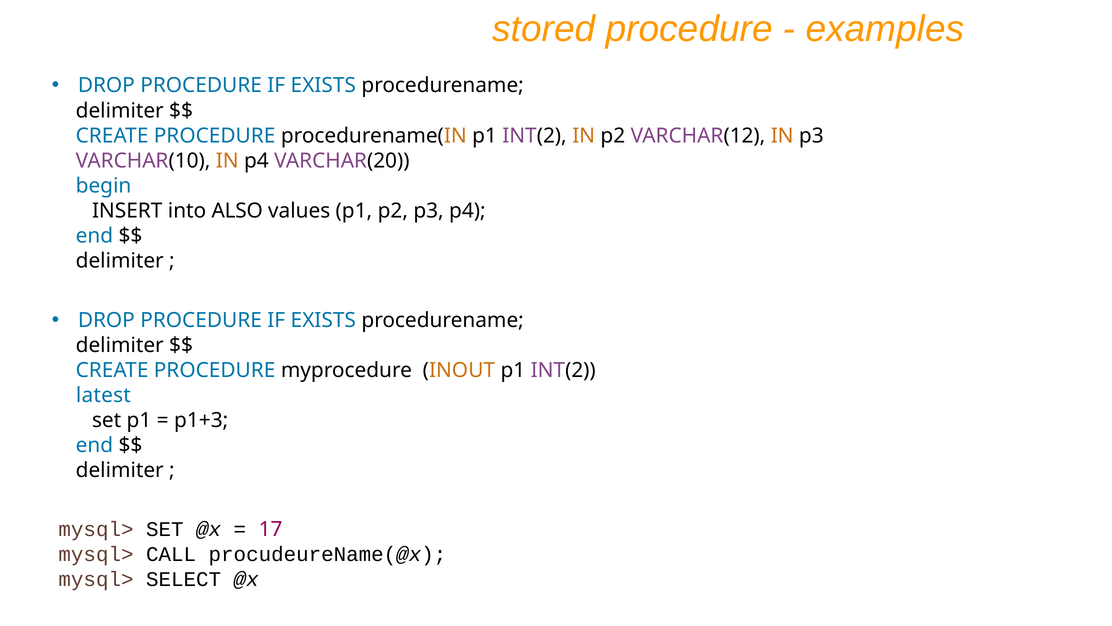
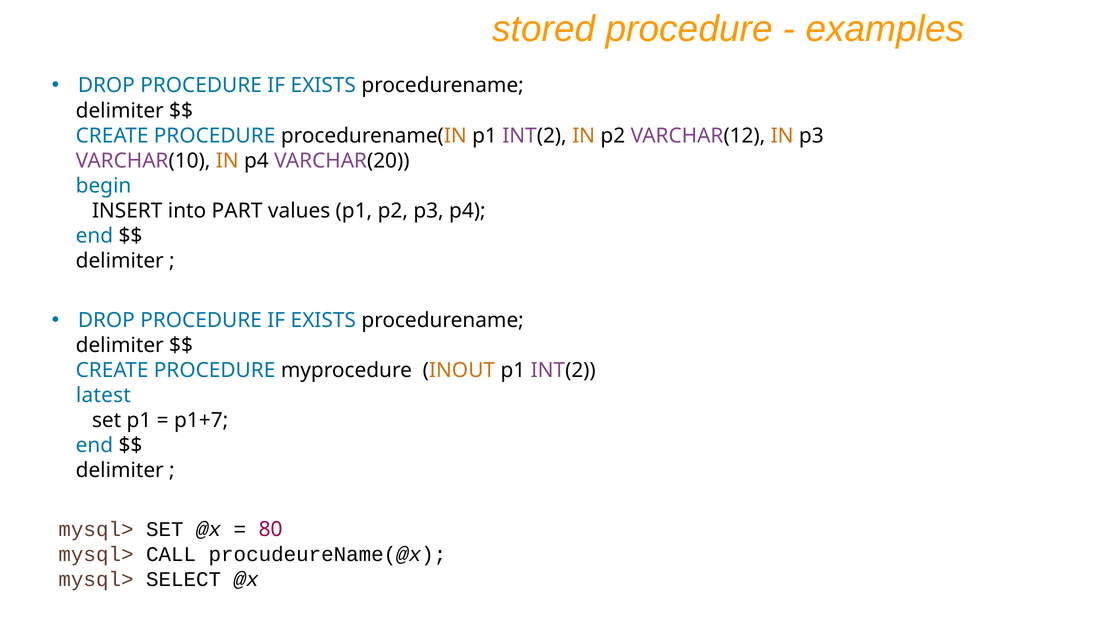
ALSO: ALSO -> PART
p1+3: p1+3 -> p1+7
17: 17 -> 80
